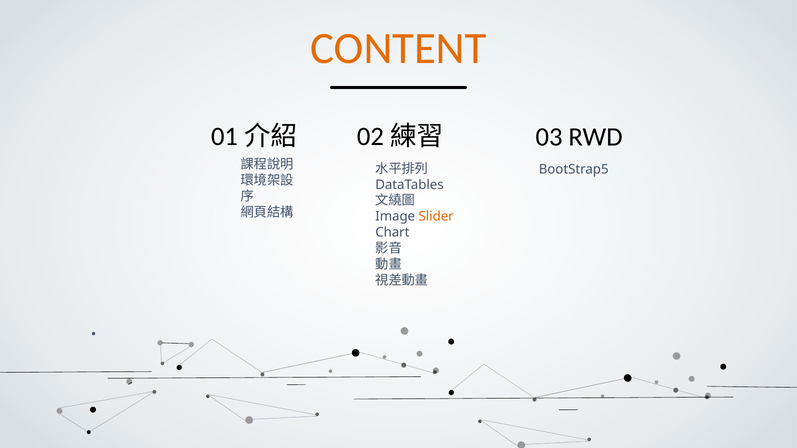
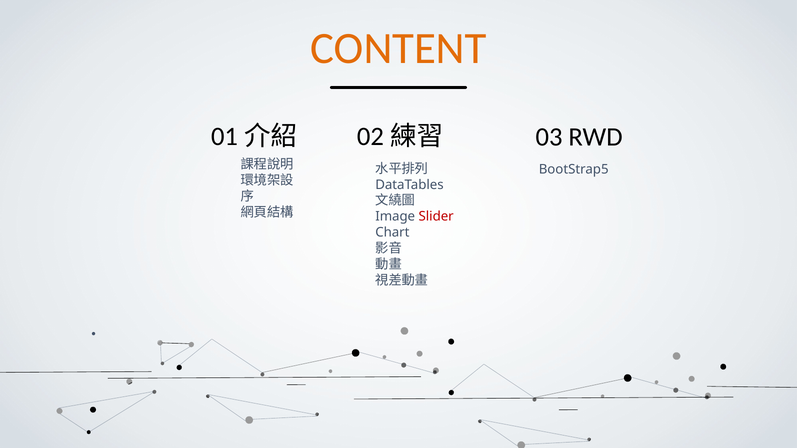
Slider colour: orange -> red
